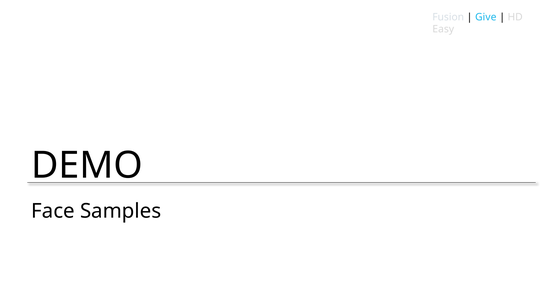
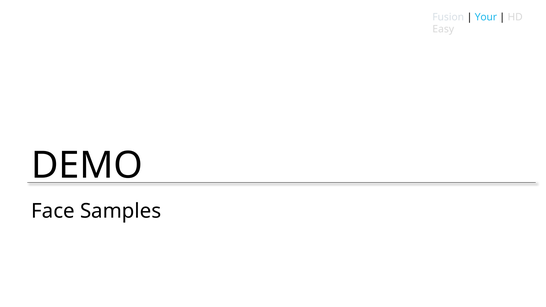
Give: Give -> Your
